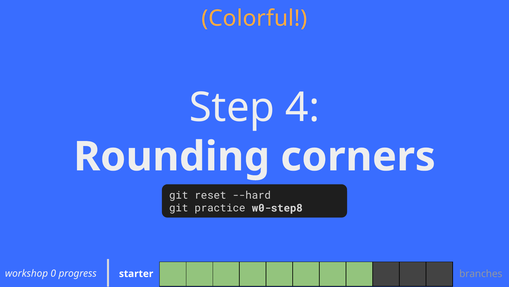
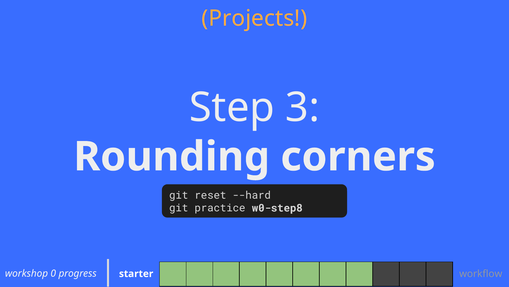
Colorful: Colorful -> Projects
Step 4: 4 -> 3
branches: branches -> workflow
